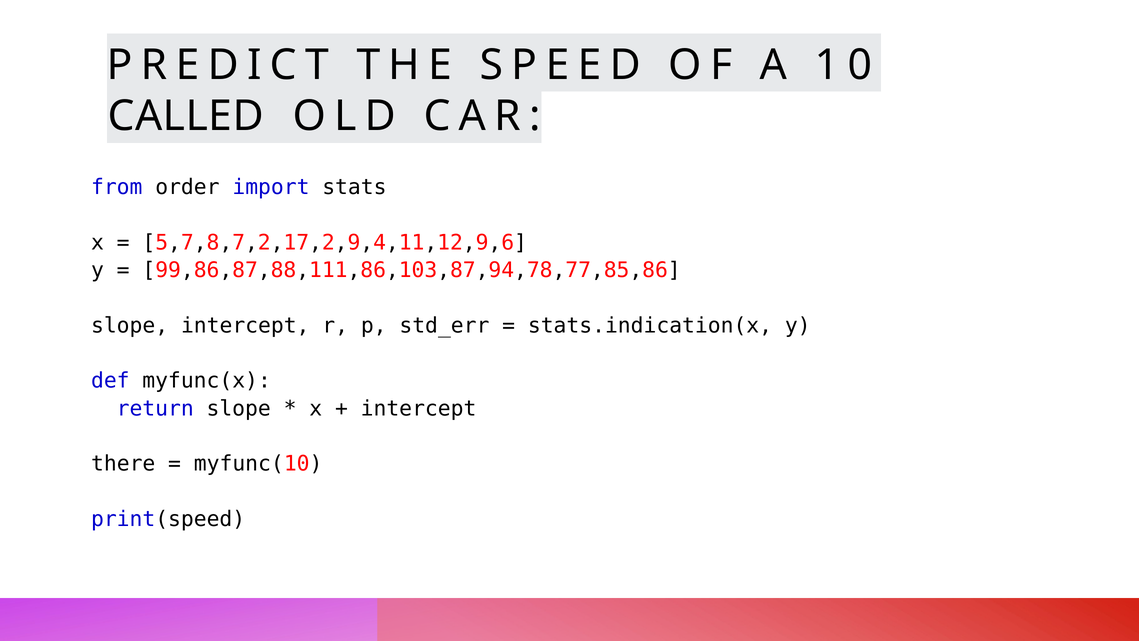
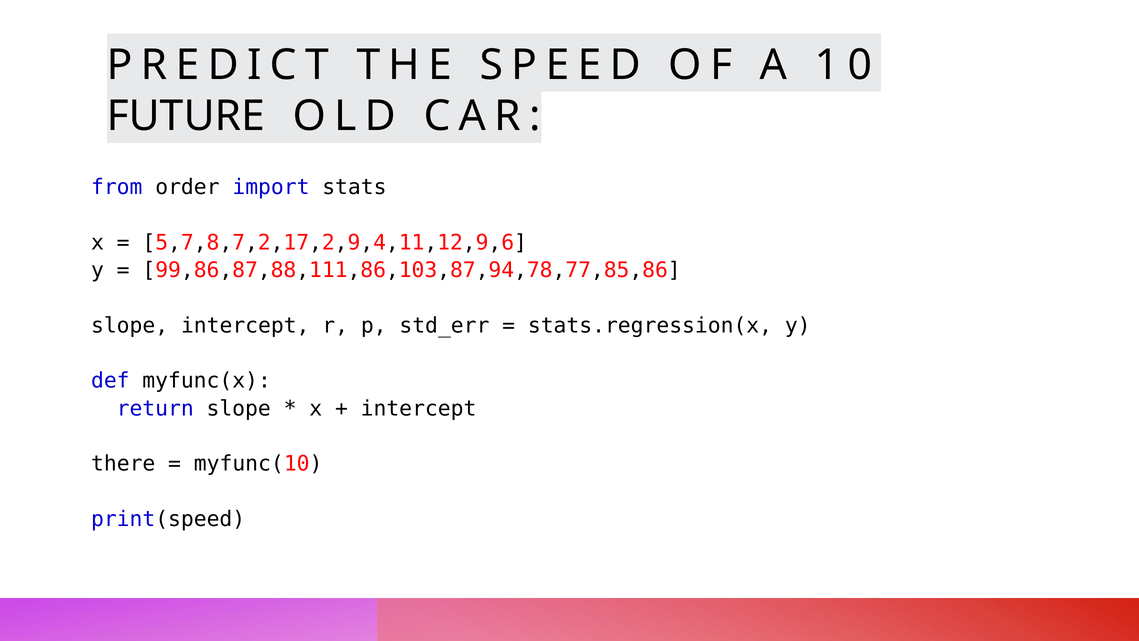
CALLED: CALLED -> FUTURE
stats.indication(x: stats.indication(x -> stats.regression(x
